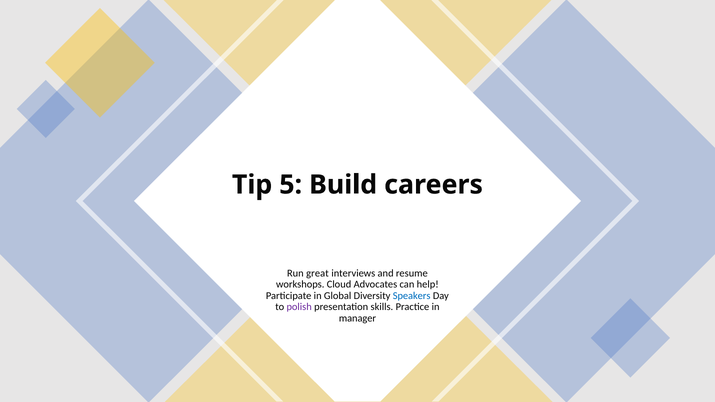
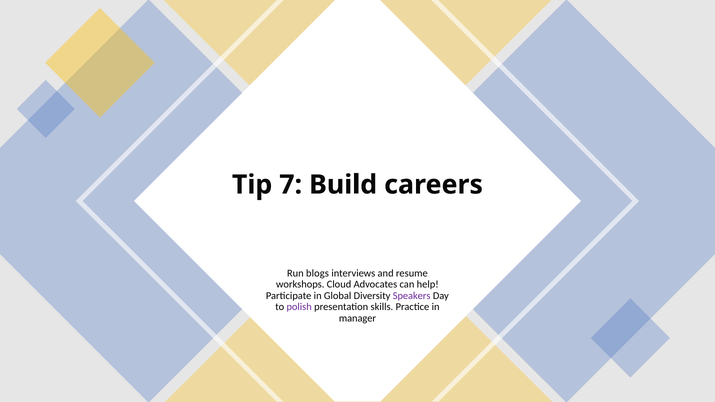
5: 5 -> 7
great: great -> blogs
Speakers colour: blue -> purple
